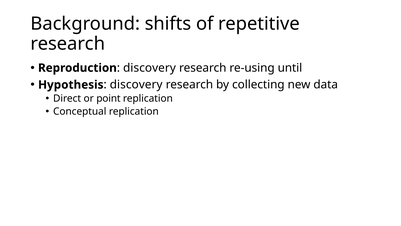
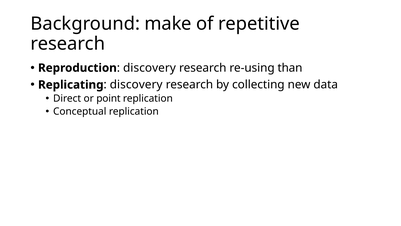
shifts: shifts -> make
until: until -> than
Hypothesis: Hypothesis -> Replicating
